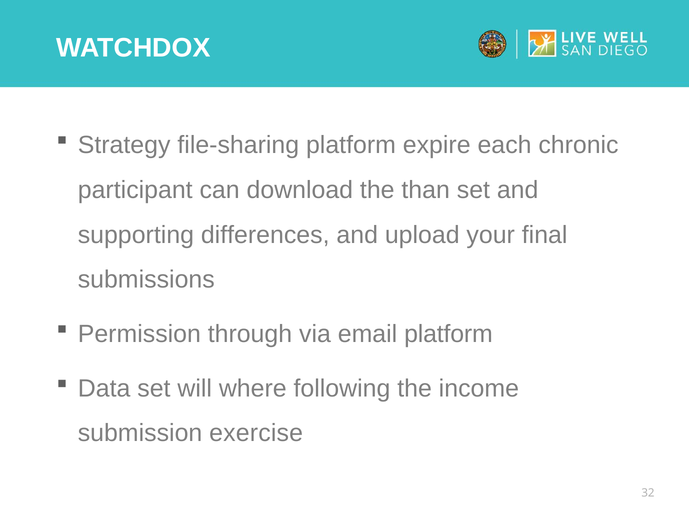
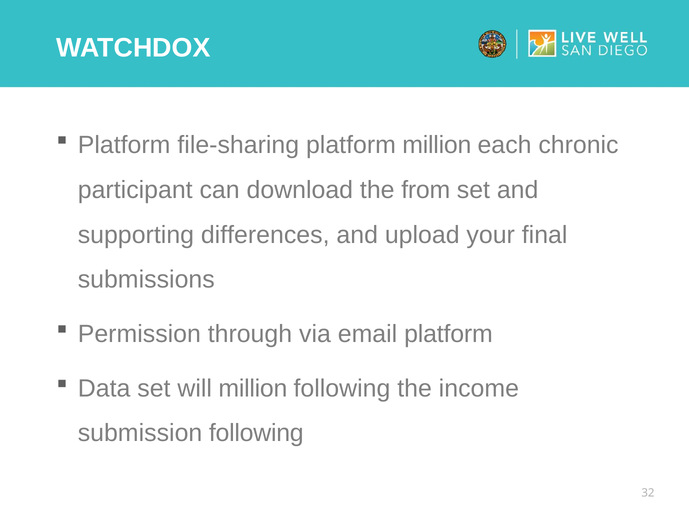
Strategy at (124, 145): Strategy -> Platform
platform expire: expire -> million
than: than -> from
will where: where -> million
submission exercise: exercise -> following
